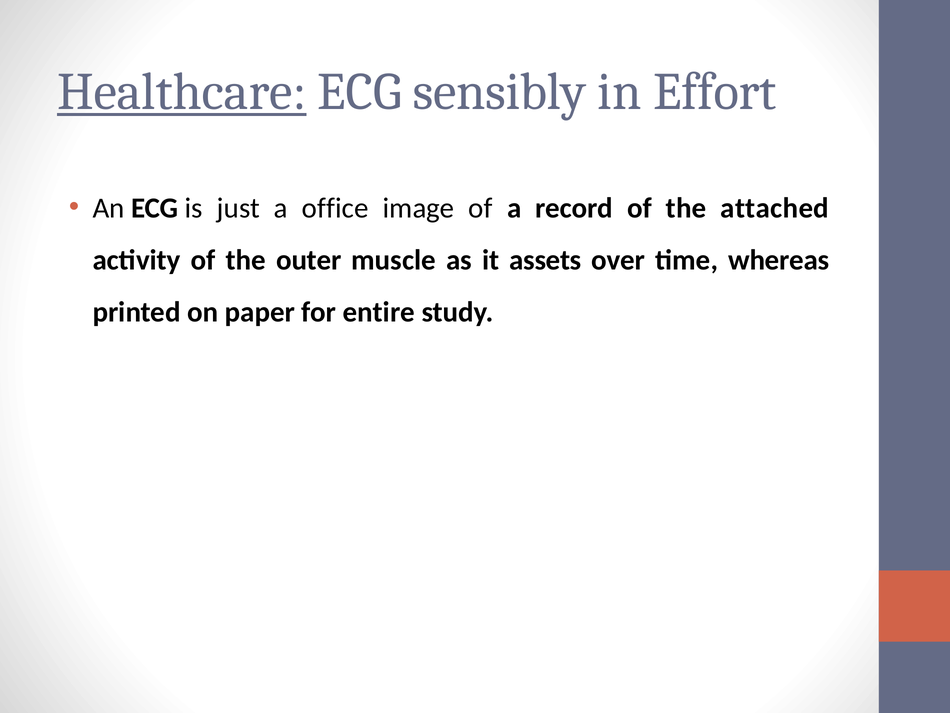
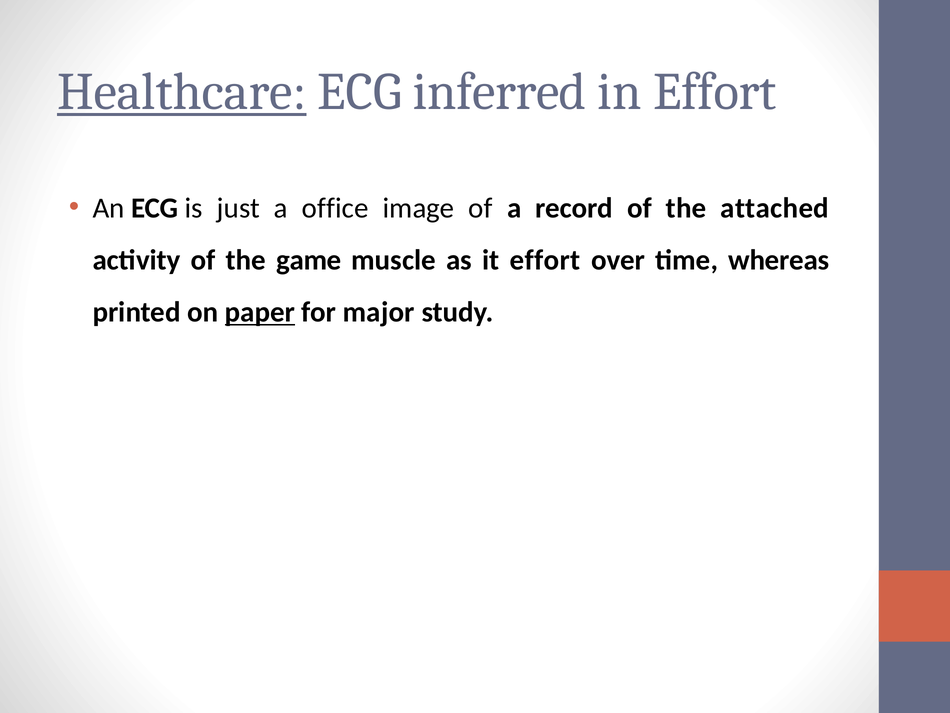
sensibly: sensibly -> inferred
outer: outer -> game
it assets: assets -> effort
paper underline: none -> present
entire: entire -> major
